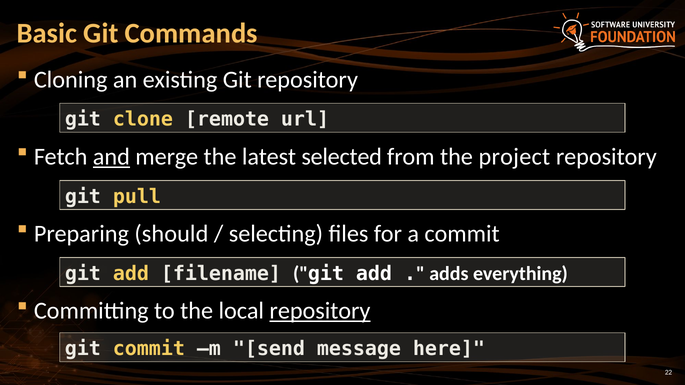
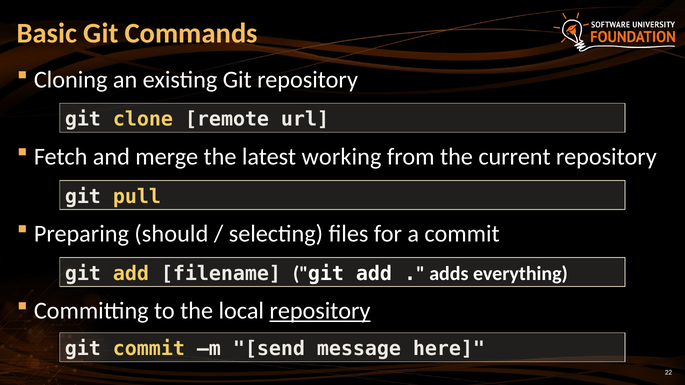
and underline: present -> none
selected: selected -> working
project: project -> current
